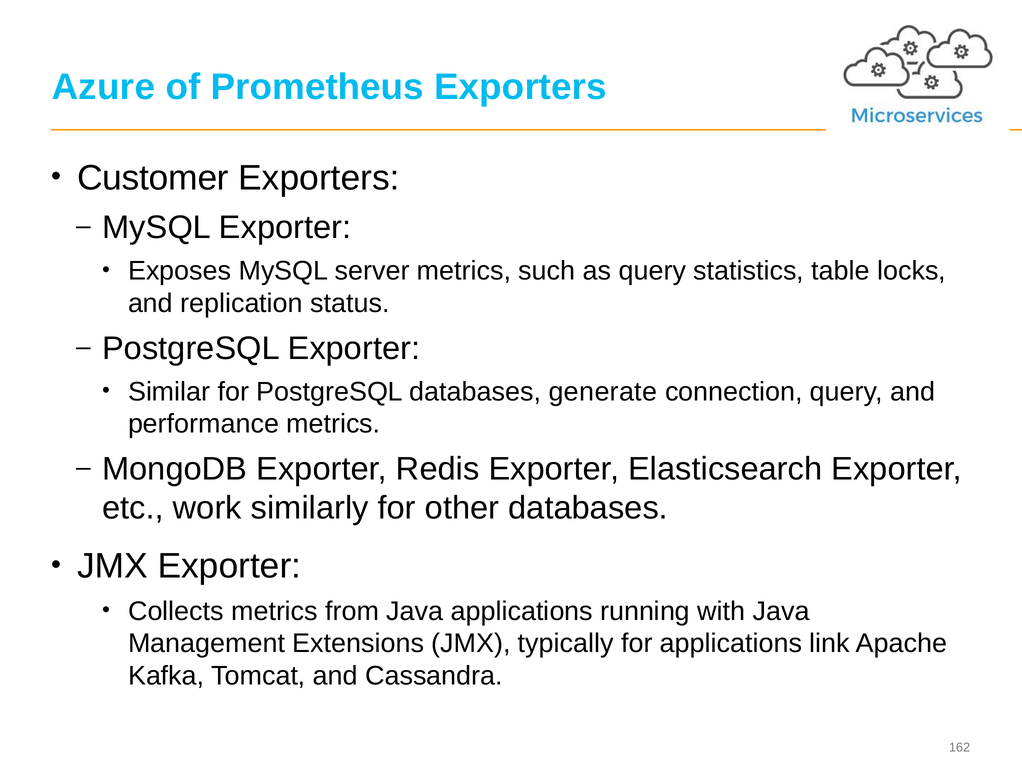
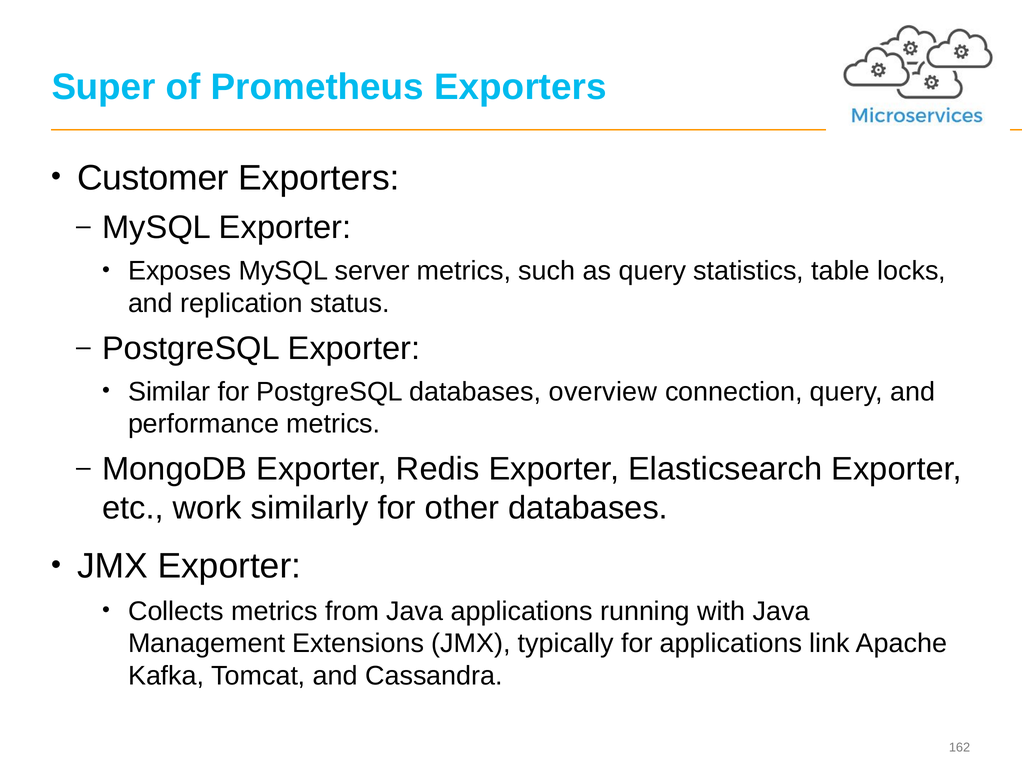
Azure: Azure -> Super
generate: generate -> overview
